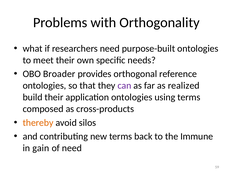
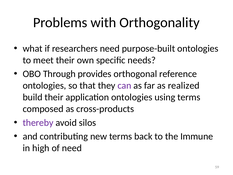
Broader: Broader -> Through
thereby colour: orange -> purple
gain: gain -> high
